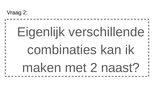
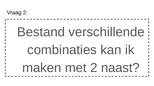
Eigenlijk: Eigenlijk -> Bestand
